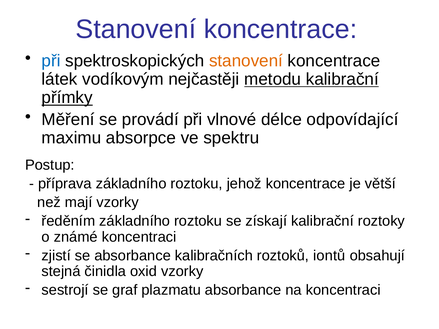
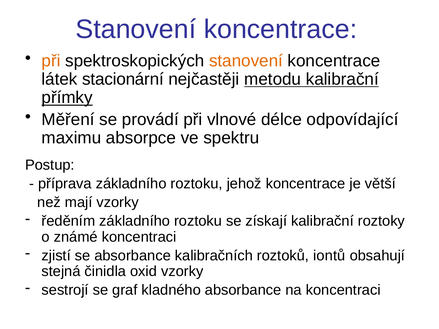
při at (51, 61) colour: blue -> orange
vodíkovým: vodíkovým -> stacionární
plazmatu: plazmatu -> kladného
